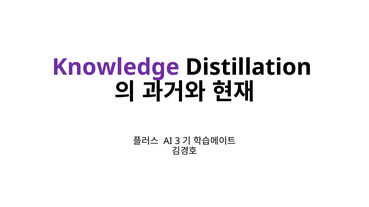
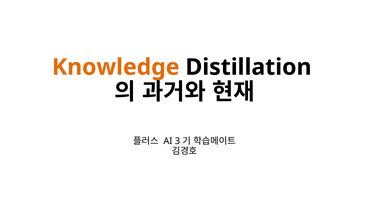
Knowledge colour: purple -> orange
